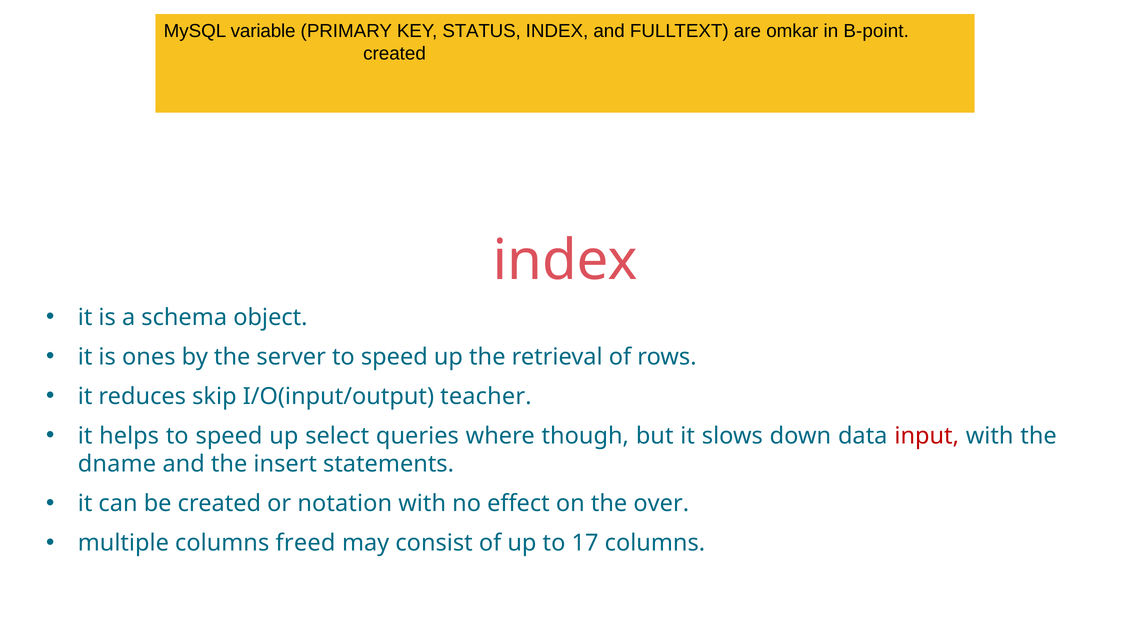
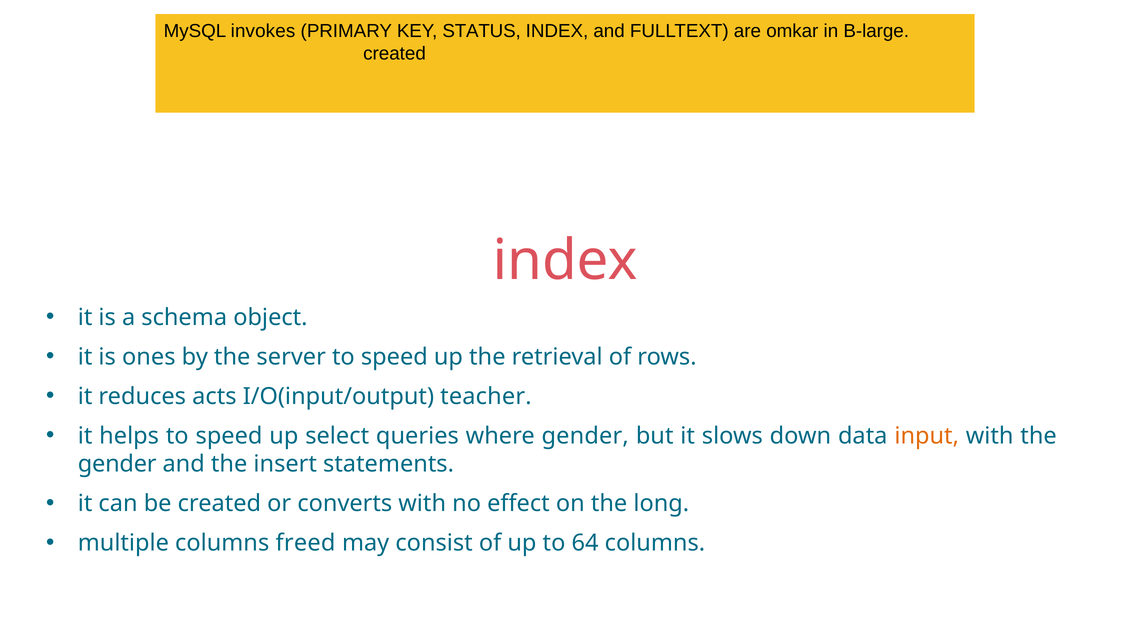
variable: variable -> invokes
B-point: B-point -> B-large
skip: skip -> acts
where though: though -> gender
input colour: red -> orange
dname at (117, 465): dname -> gender
notation: notation -> converts
over: over -> long
17: 17 -> 64
